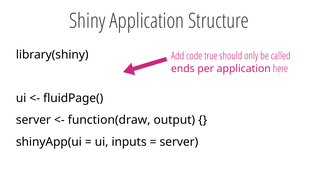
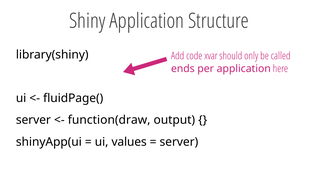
true: true -> xvar
inputs: inputs -> values
